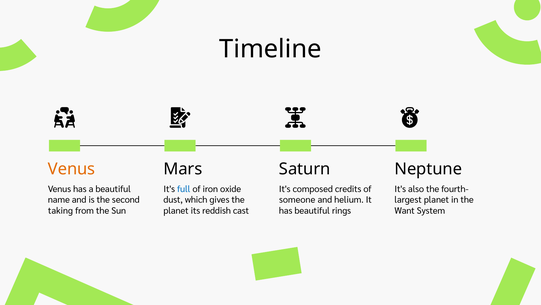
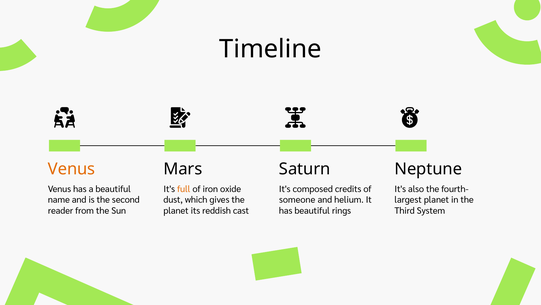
full colour: blue -> orange
taking: taking -> reader
Want: Want -> Third
